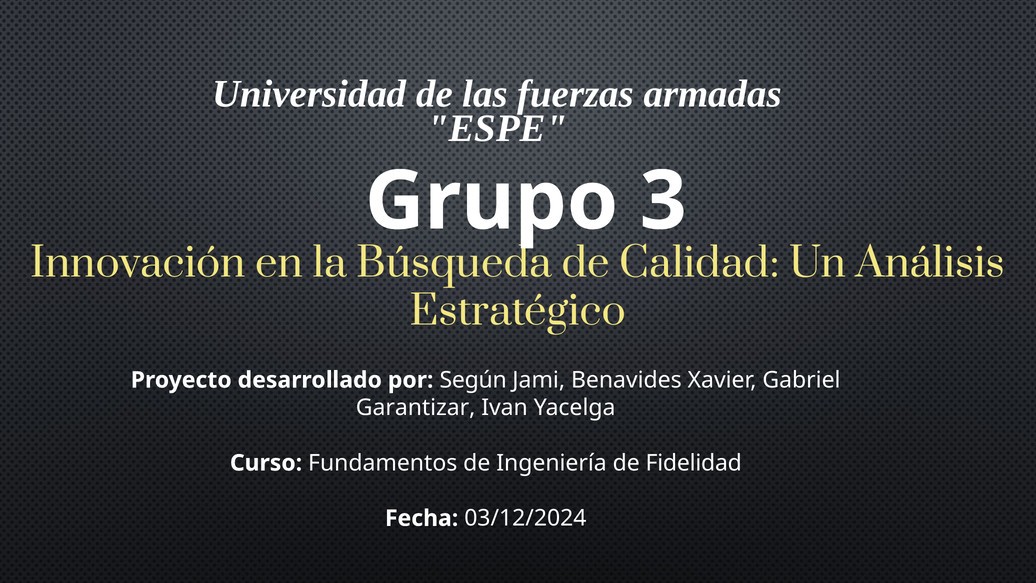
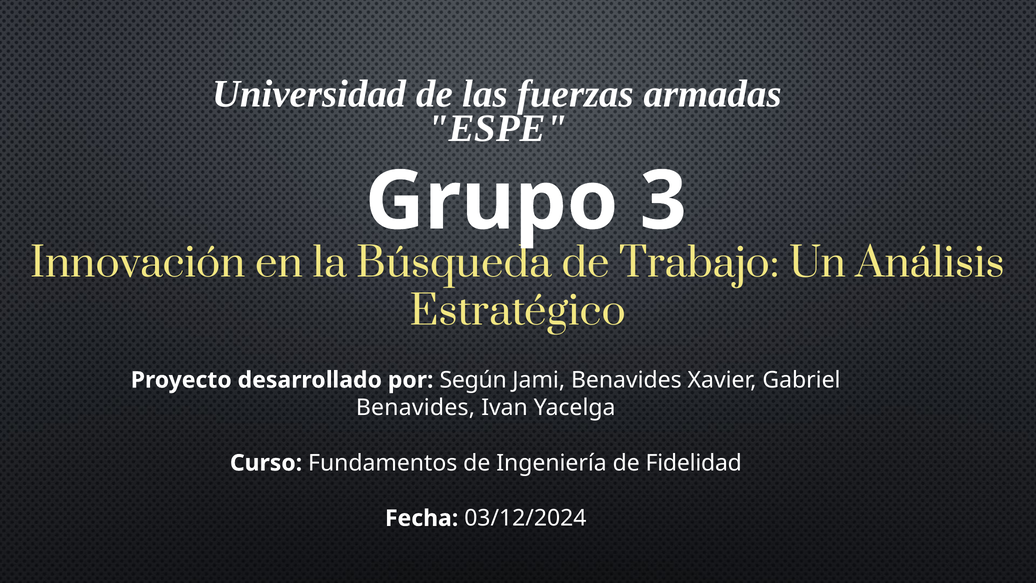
Calidad: Calidad -> Trabajo
Garantizar at (416, 408): Garantizar -> Benavides
